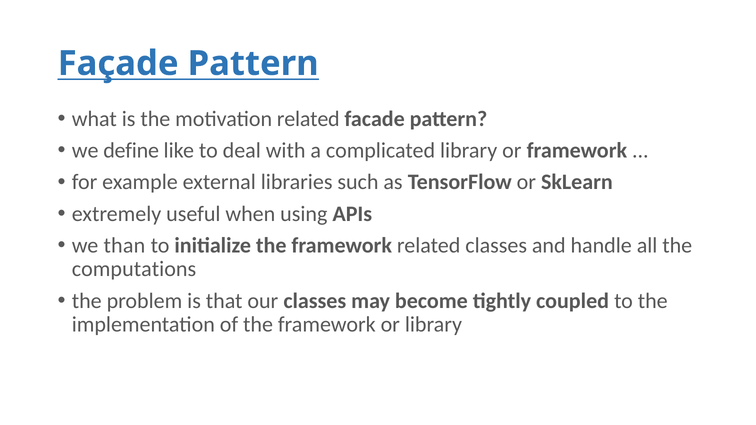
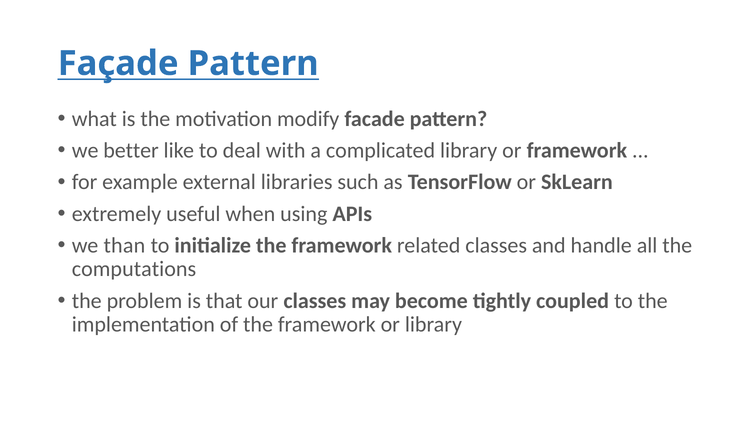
motivation related: related -> modify
define: define -> better
